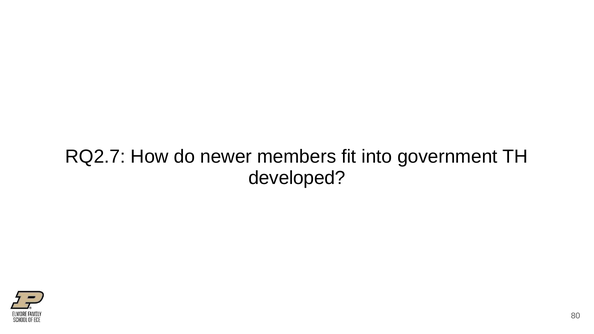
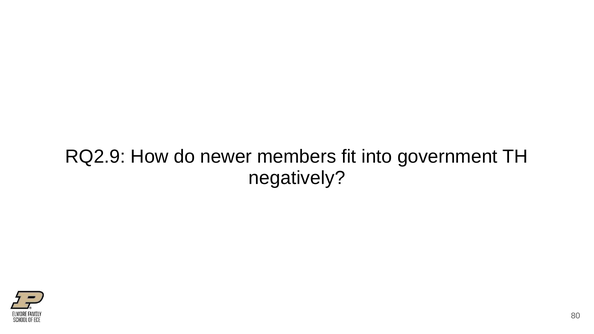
RQ2.7: RQ2.7 -> RQ2.9
developed: developed -> negatively
